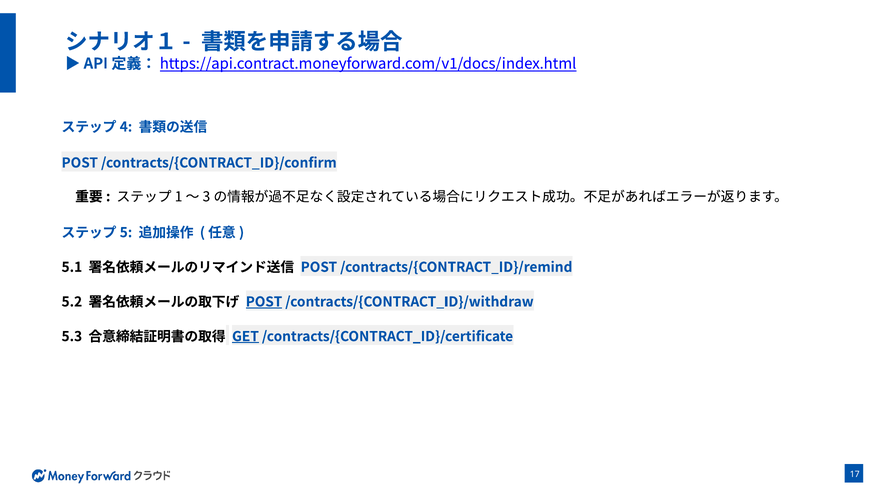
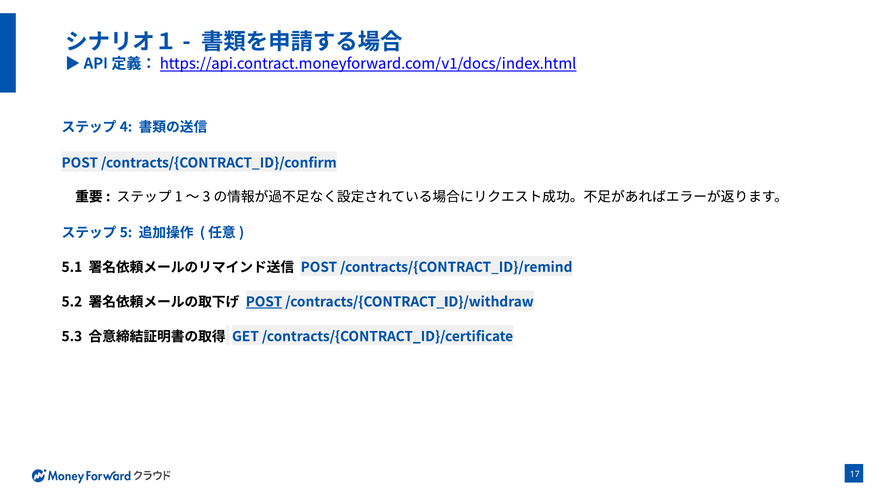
GET underline: present -> none
